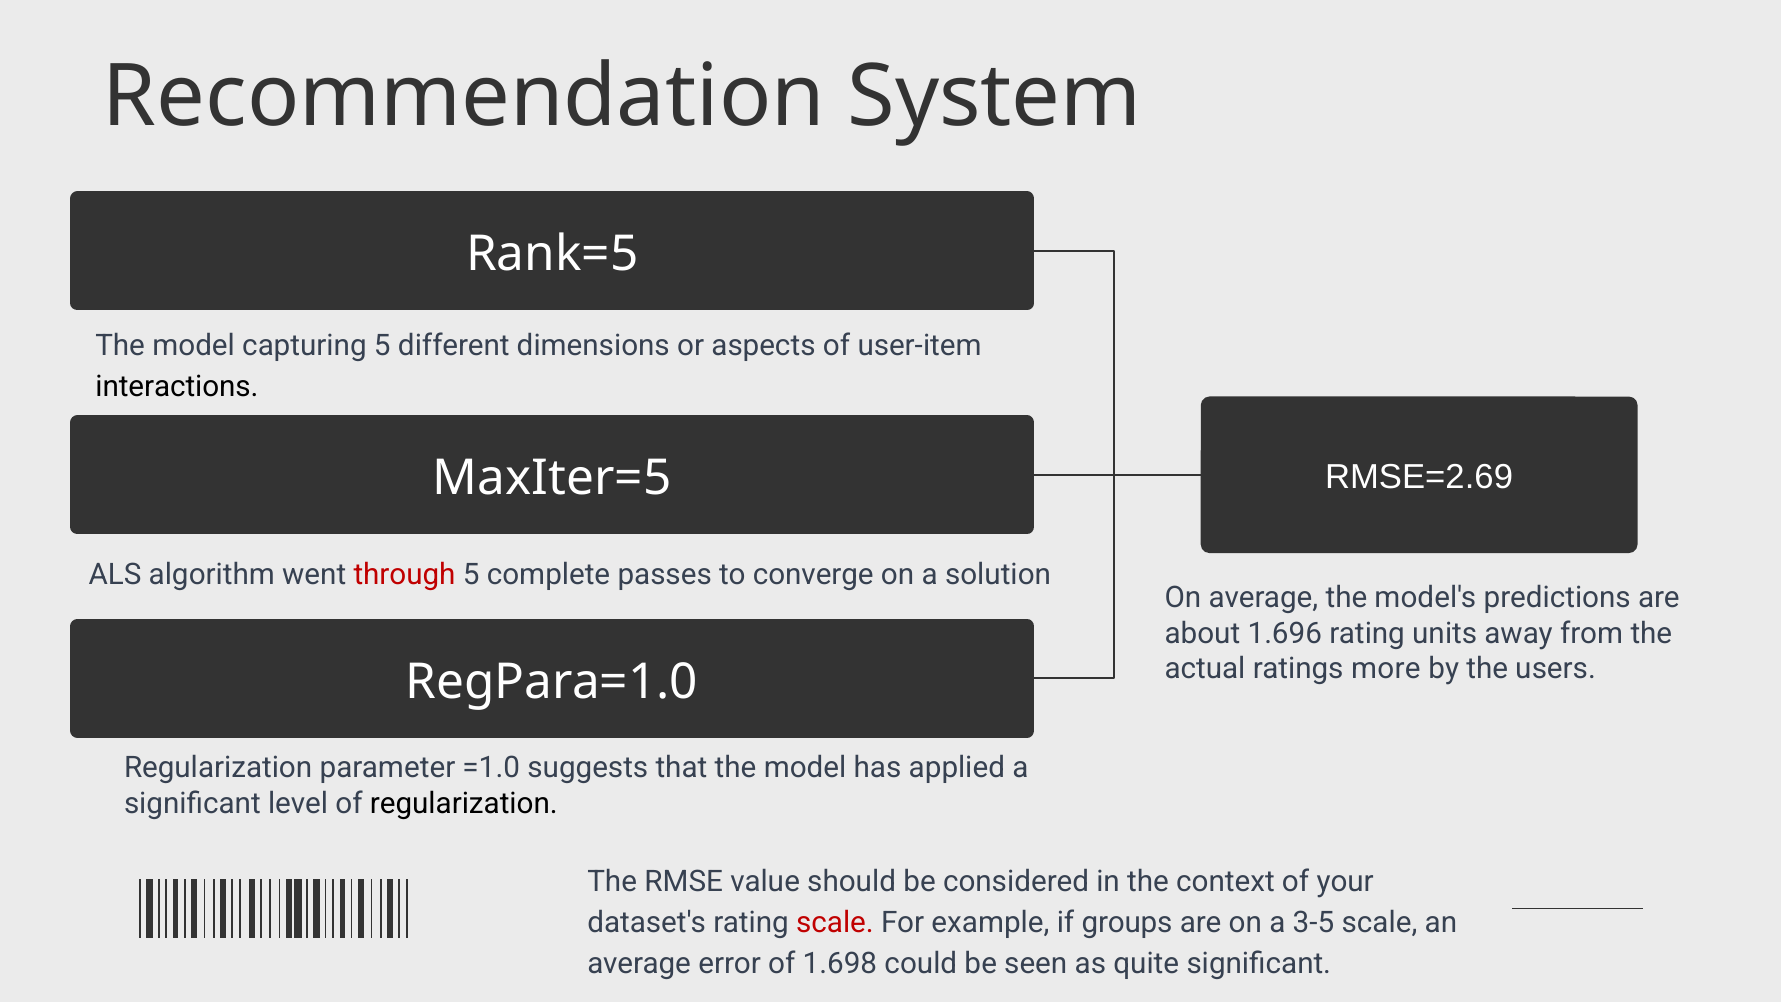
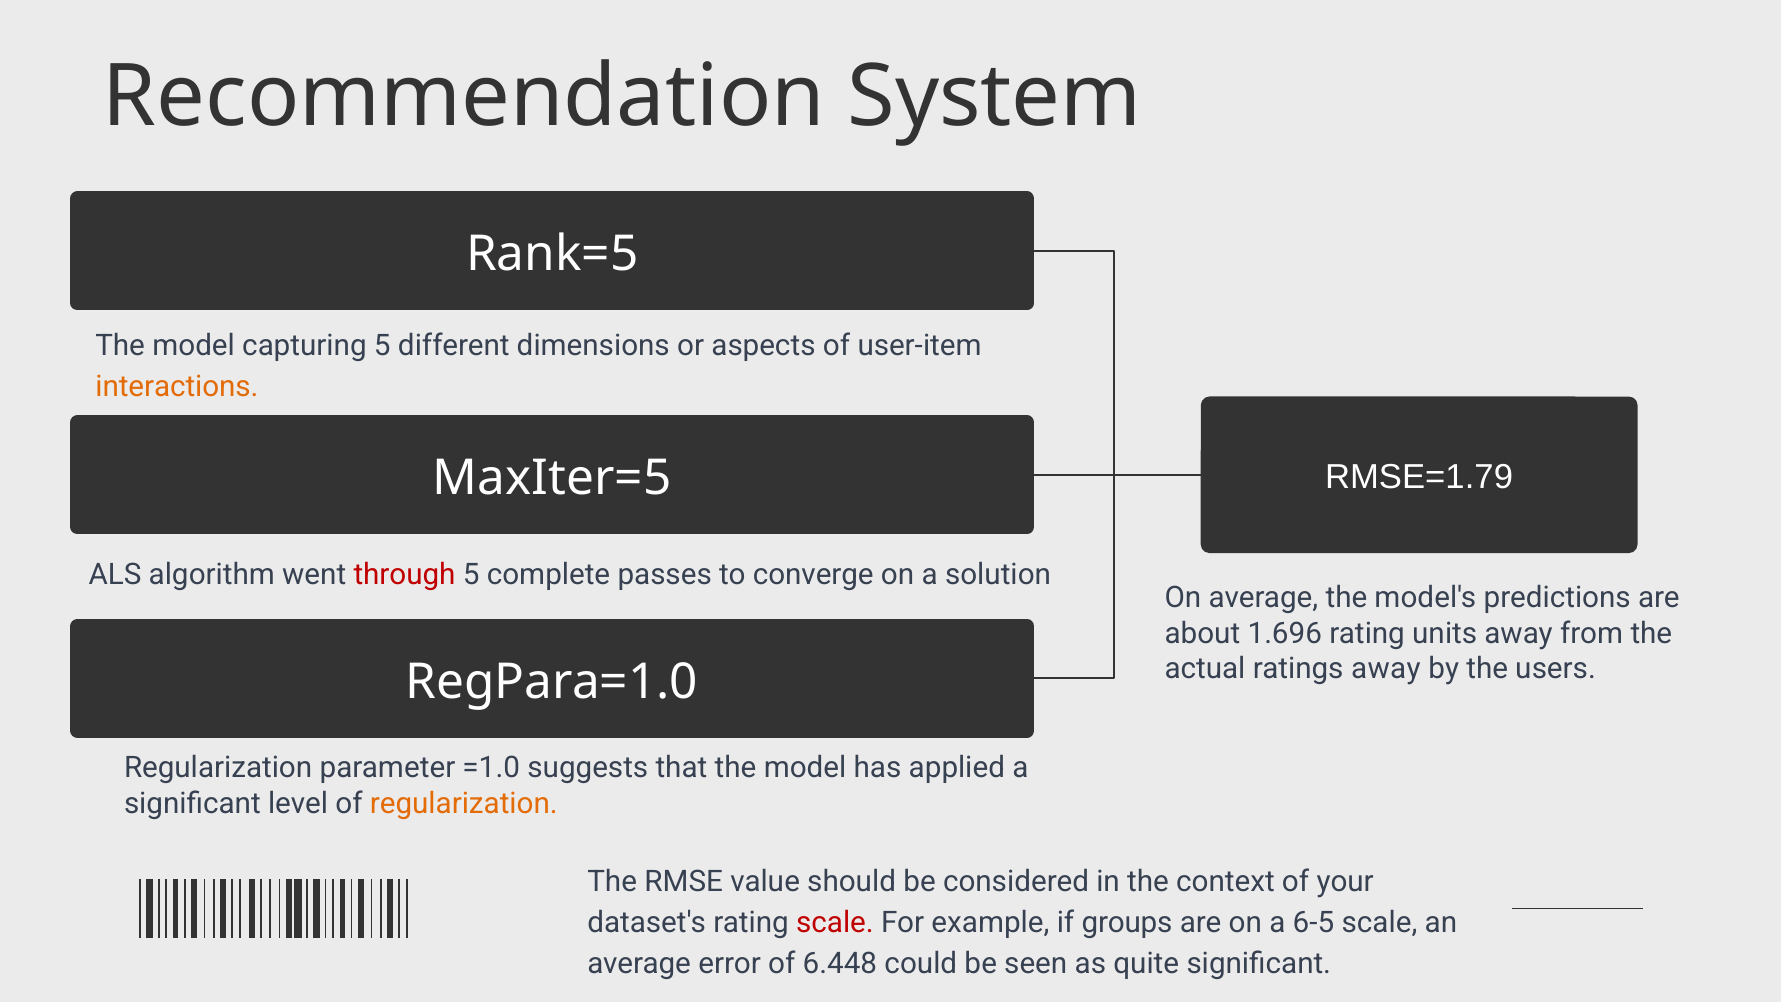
interactions colour: black -> orange
RMSE=2.69: RMSE=2.69 -> RMSE=1.79
ratings more: more -> away
regularization at (464, 804) colour: black -> orange
3-5: 3-5 -> 6-5
1.698: 1.698 -> 6.448
